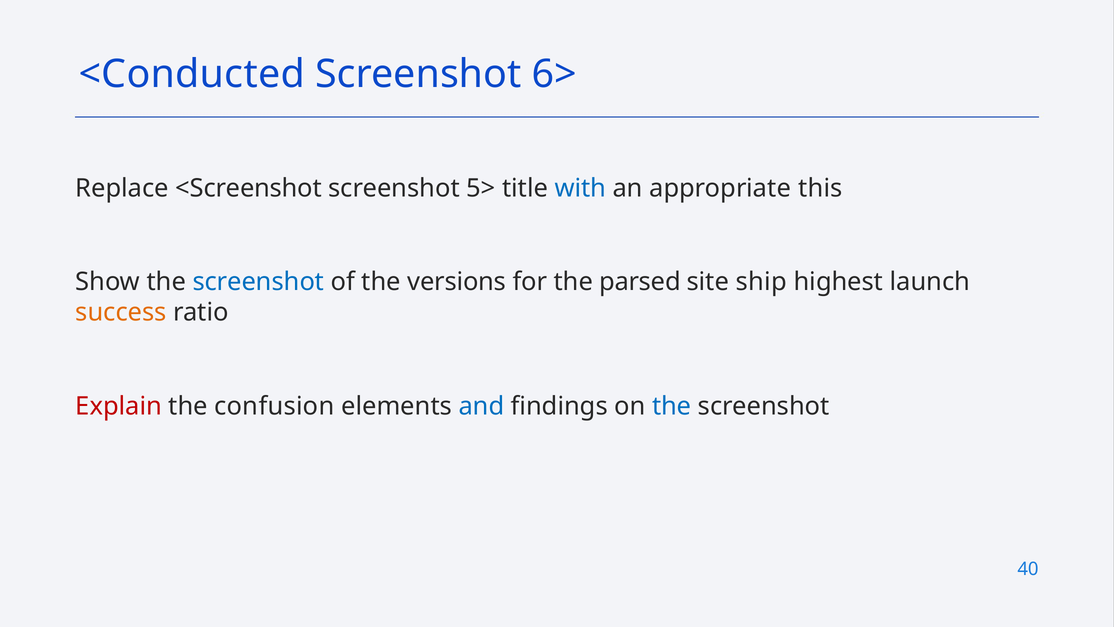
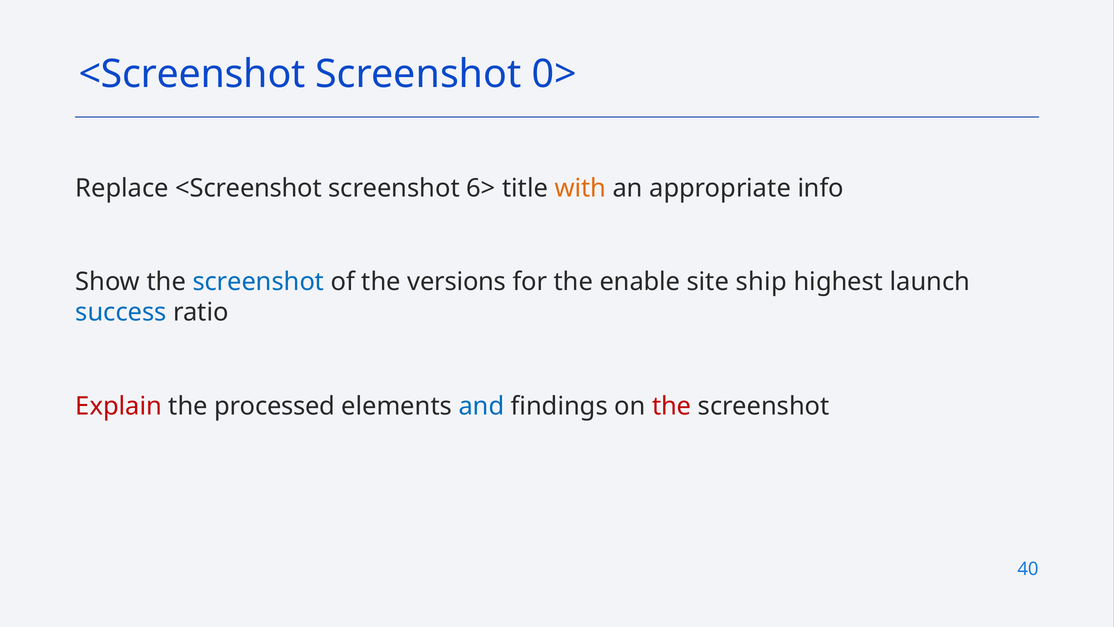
<Conducted at (192, 74): <Conducted -> <Screenshot
6>: 6> -> 0>
5>: 5> -> 6>
with colour: blue -> orange
this: this -> info
parsed: parsed -> enable
success colour: orange -> blue
confusion: confusion -> processed
the at (672, 406) colour: blue -> red
